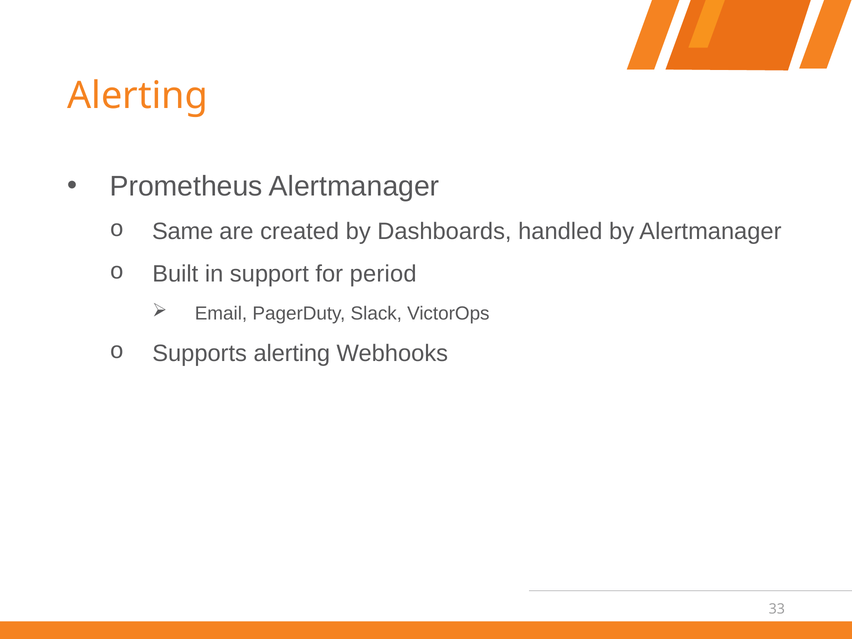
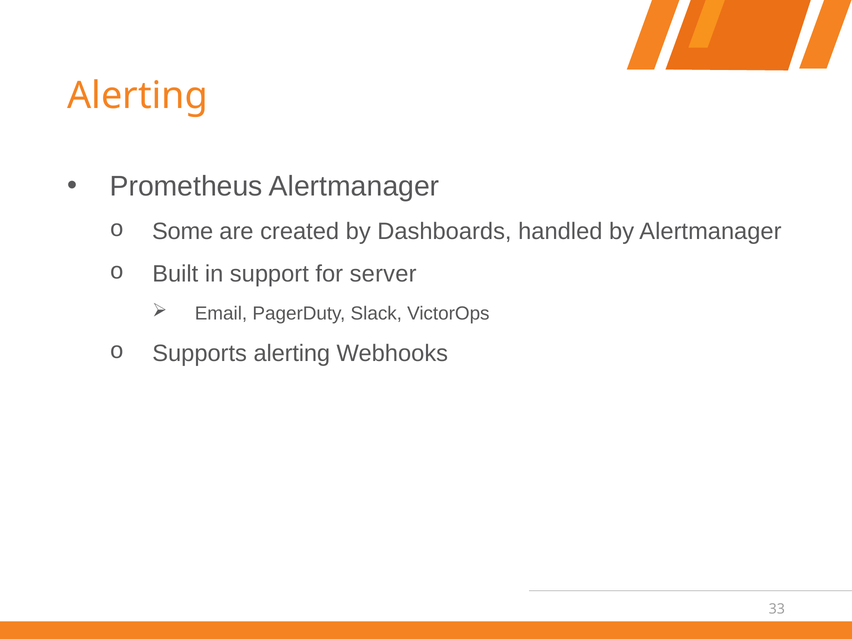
Same: Same -> Some
period: period -> server
